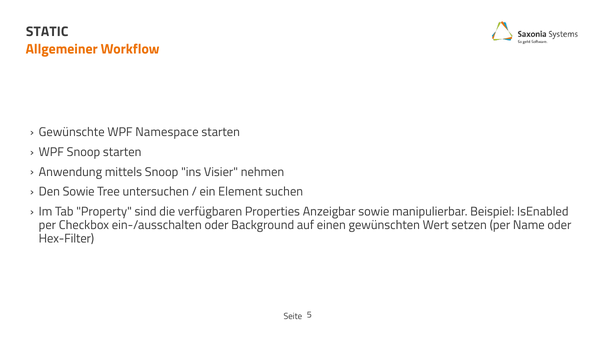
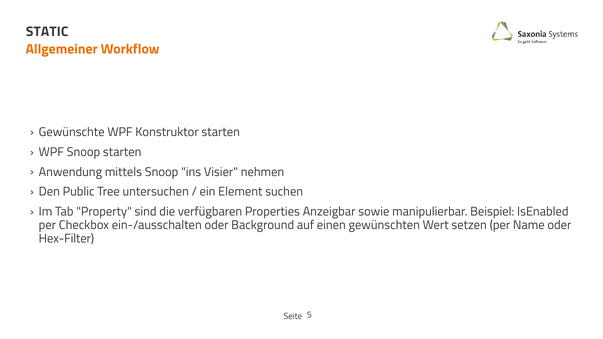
Namespace: Namespace -> Konstruktor
Den Sowie: Sowie -> Public
